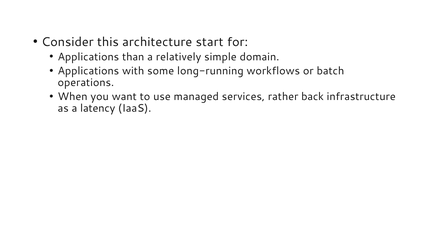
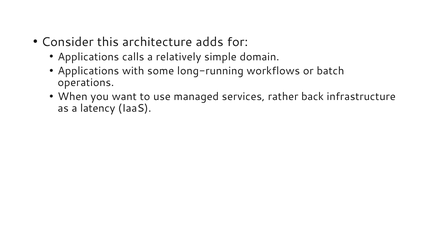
start: start -> adds
than: than -> calls
